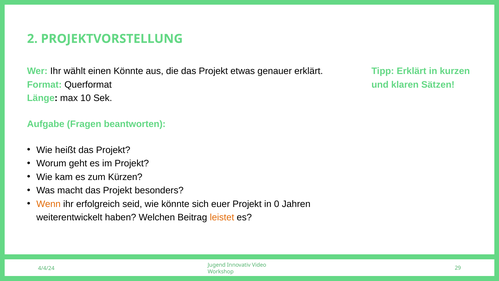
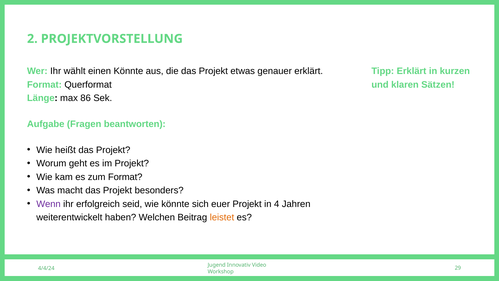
10: 10 -> 86
zum Kürzen: Kürzen -> Format
Wenn colour: orange -> purple
0: 0 -> 4
